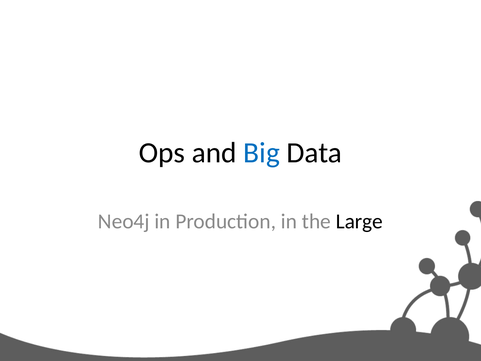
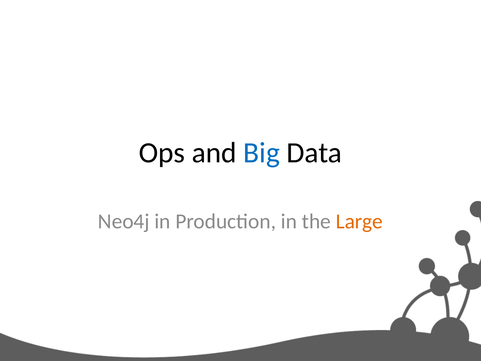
Large colour: black -> orange
